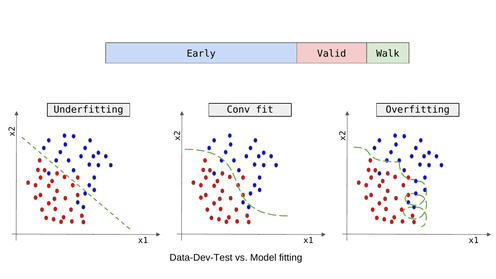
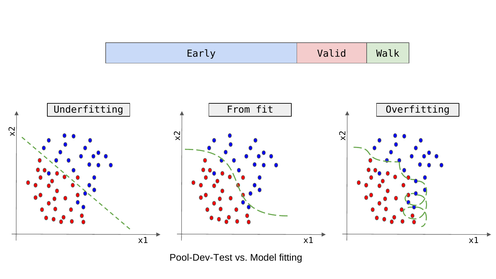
Conv: Conv -> From
Data-Dev-Test: Data-Dev-Test -> Pool-Dev-Test
